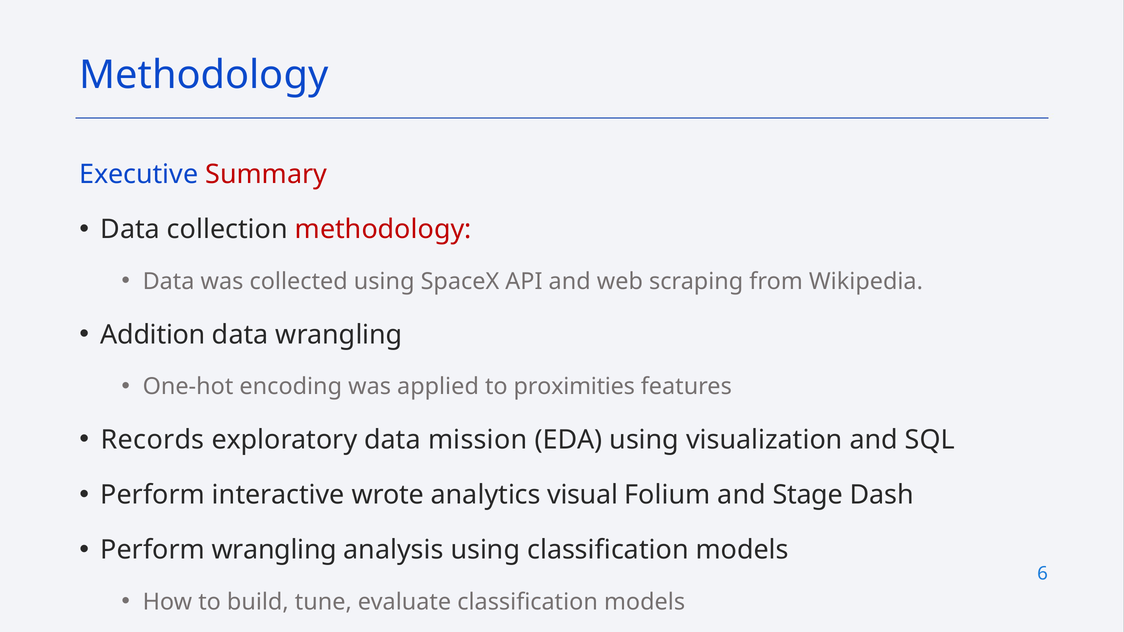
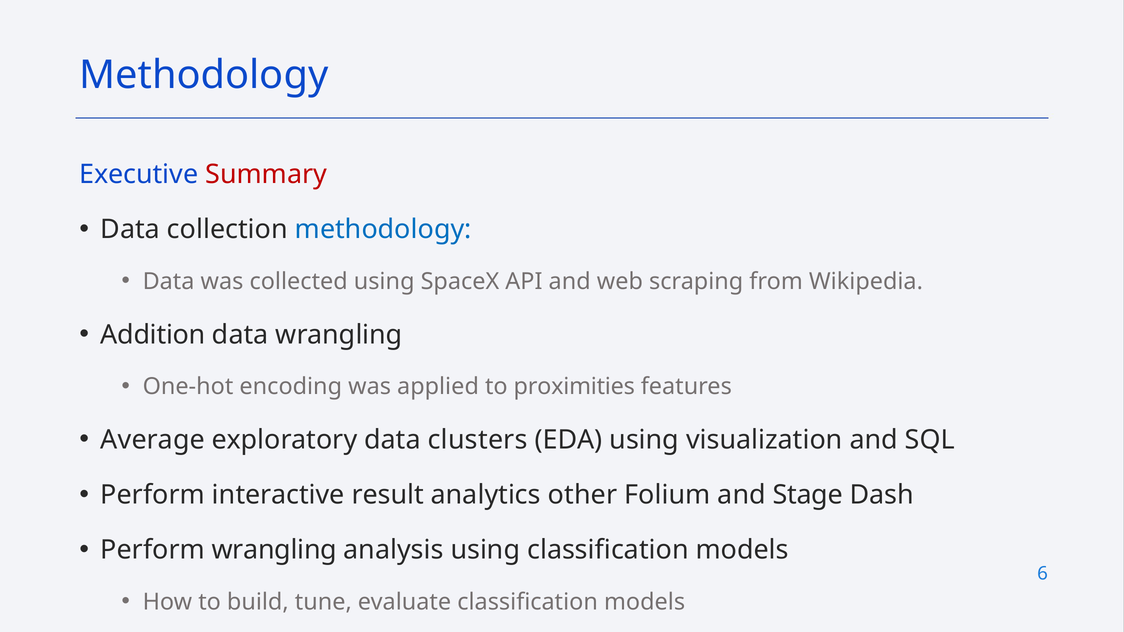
methodology at (383, 230) colour: red -> blue
Records: Records -> Average
mission: mission -> clusters
wrote: wrote -> result
visual: visual -> other
